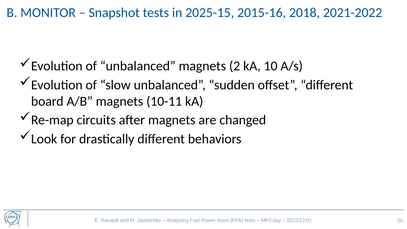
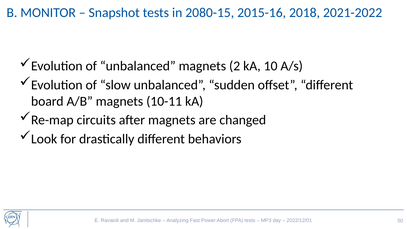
2025-15: 2025-15 -> 2080-15
